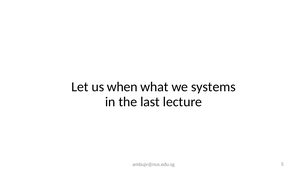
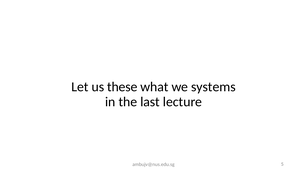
when: when -> these
